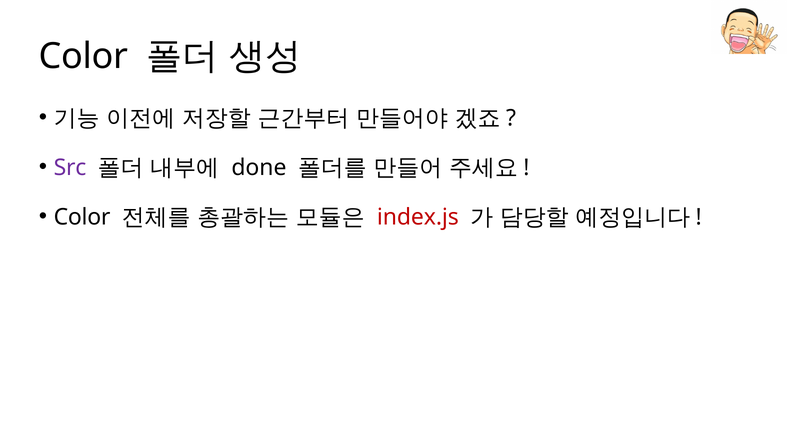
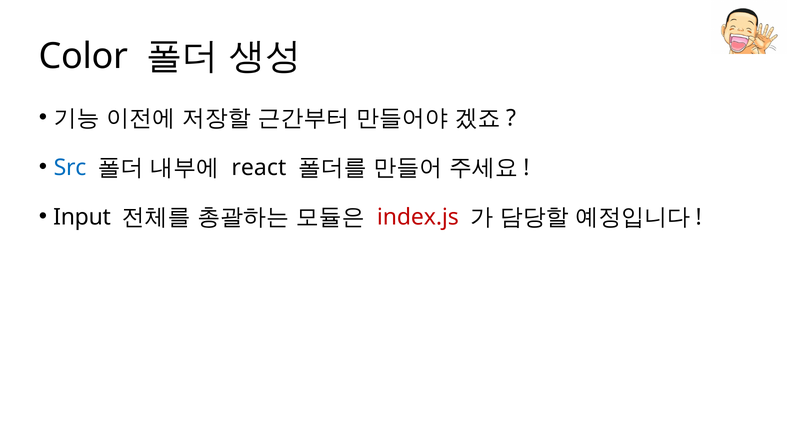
Src colour: purple -> blue
done: done -> react
Color at (82, 217): Color -> Input
